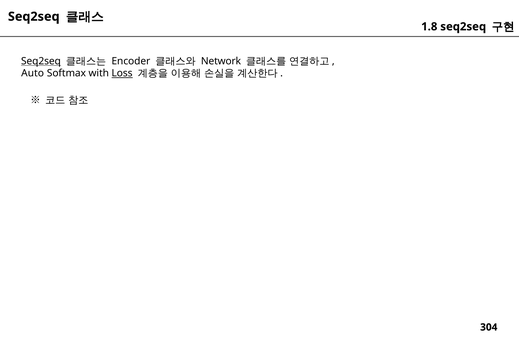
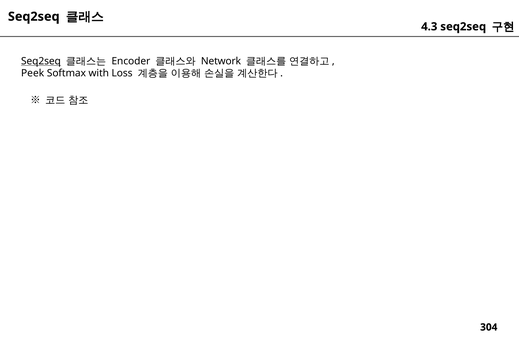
1.8: 1.8 -> 4.3
Auto: Auto -> Peek
Loss underline: present -> none
